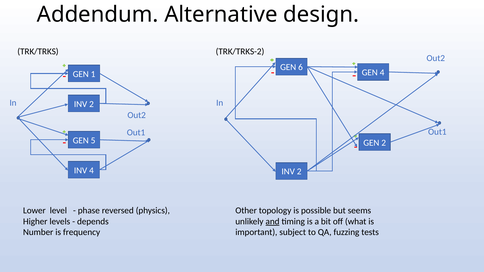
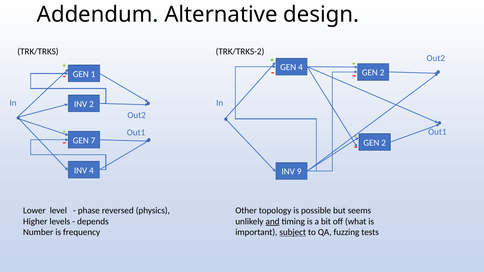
GEN 6: 6 -> 4
4 at (382, 73): 4 -> 2
5: 5 -> 7
2 at (299, 172): 2 -> 9
subject underline: none -> present
